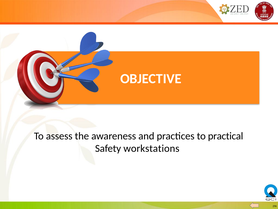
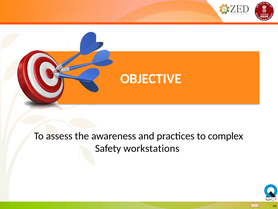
practical: practical -> complex
